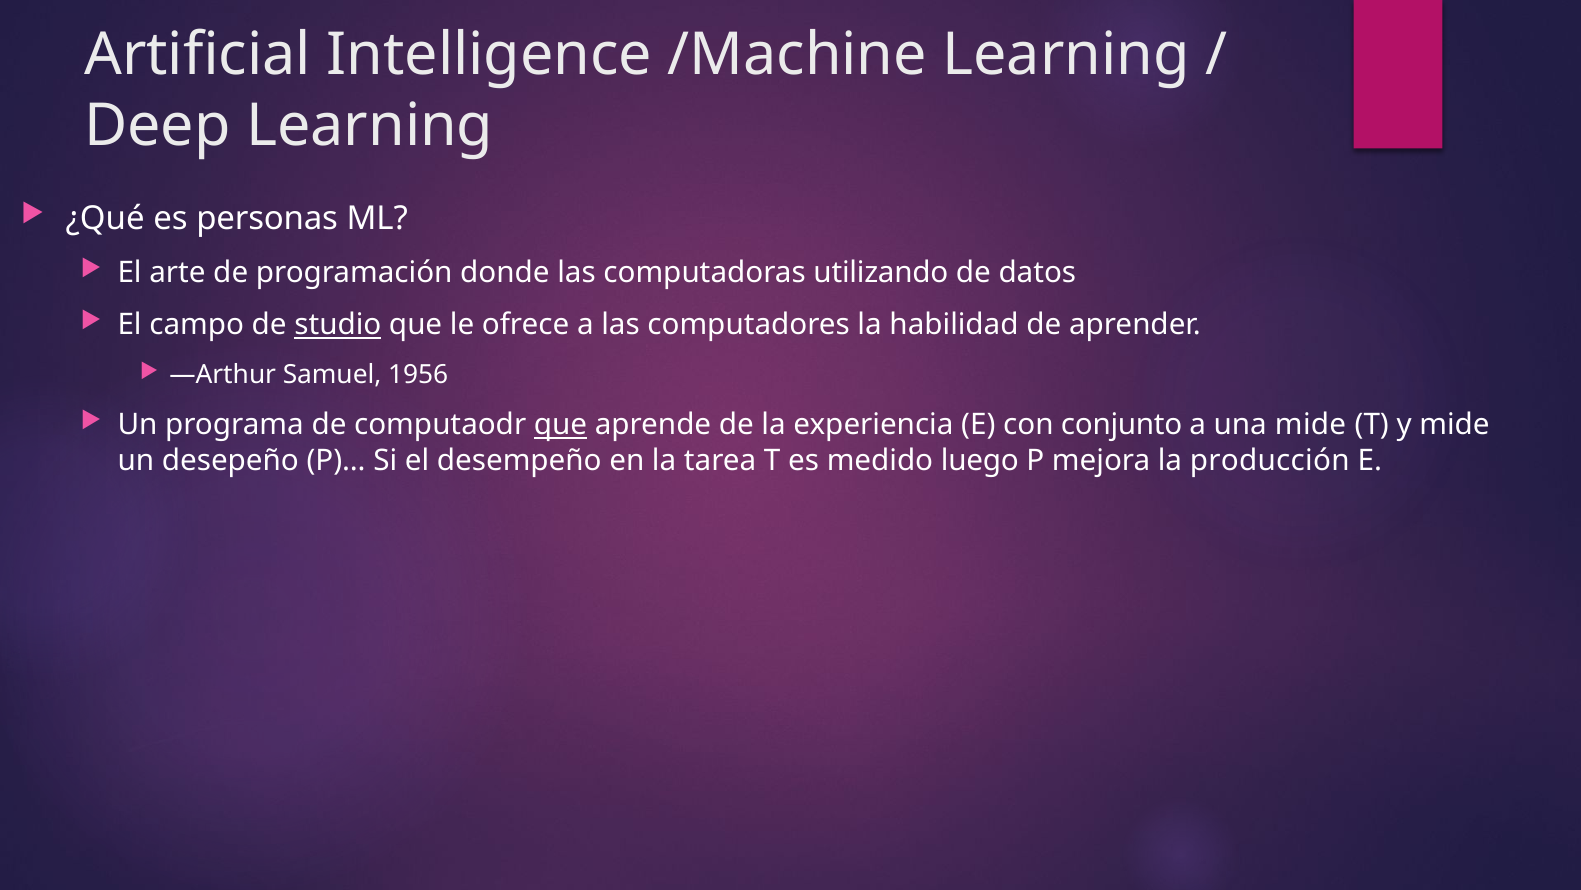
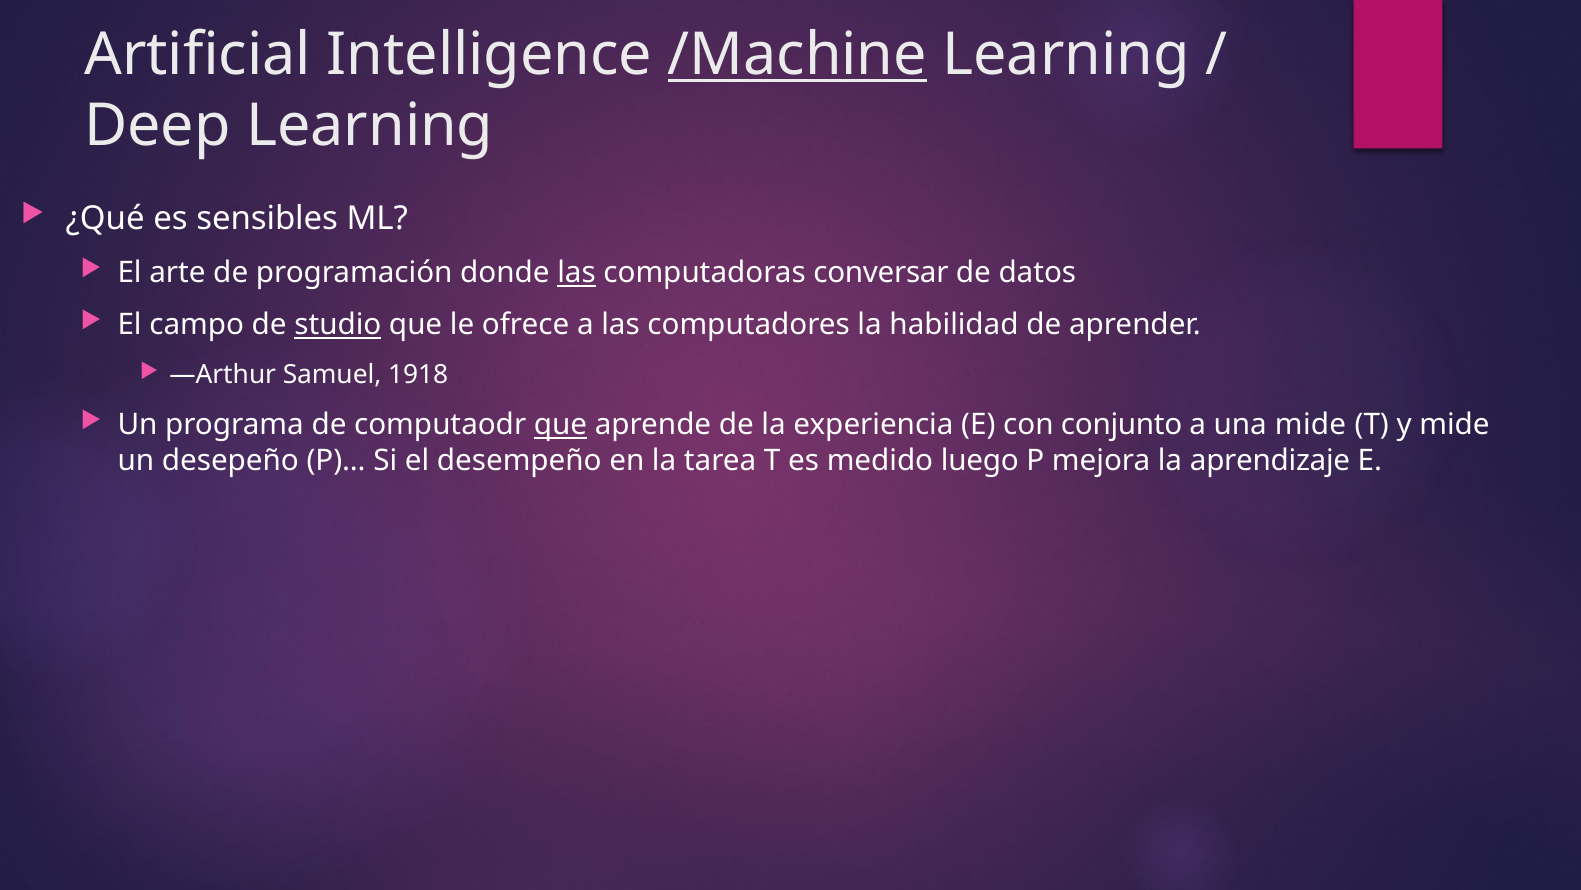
/Machine underline: none -> present
personas: personas -> sensibles
las at (577, 273) underline: none -> present
utilizando: utilizando -> conversar
1956: 1956 -> 1918
producción: producción -> aprendizaje
